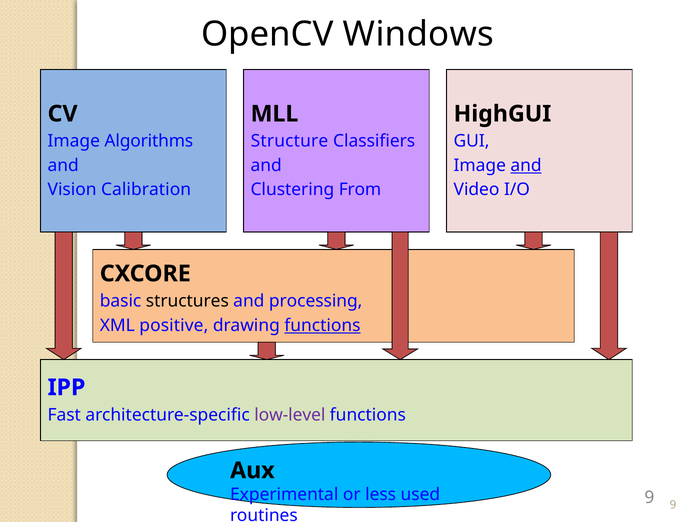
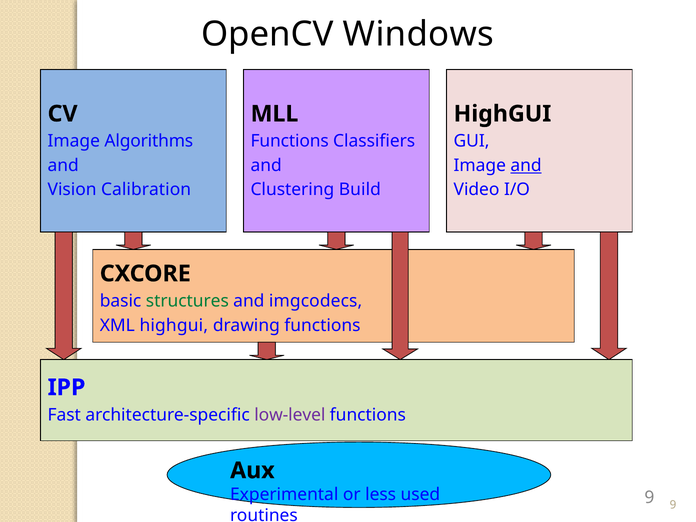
Structure at (289, 141): Structure -> Functions
From: From -> Build
structures colour: black -> green
processing: processing -> imgcodecs
XML positive: positive -> highgui
functions at (322, 325) underline: present -> none
